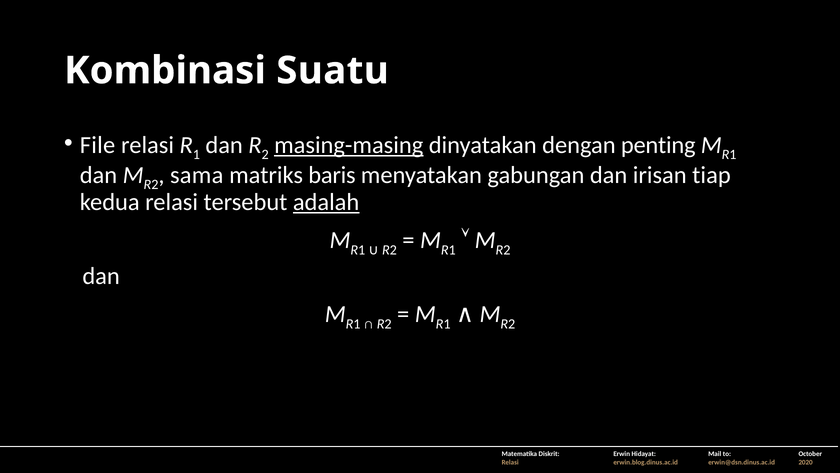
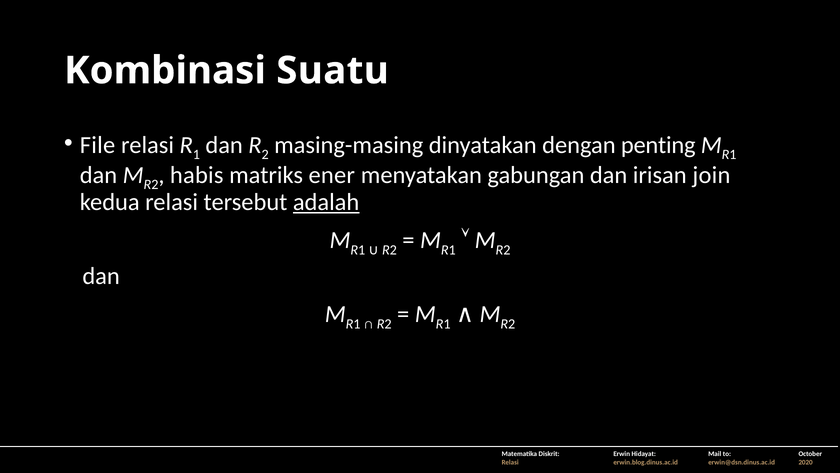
masing-masing underline: present -> none
sama: sama -> habis
baris: baris -> ener
tiap: tiap -> join
